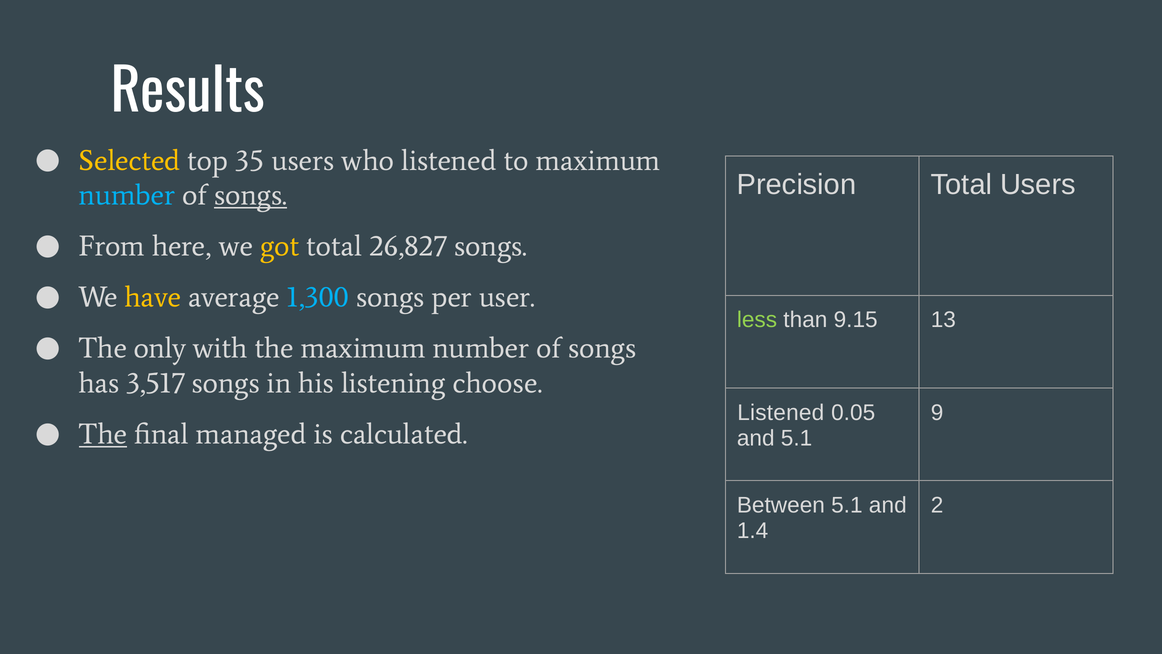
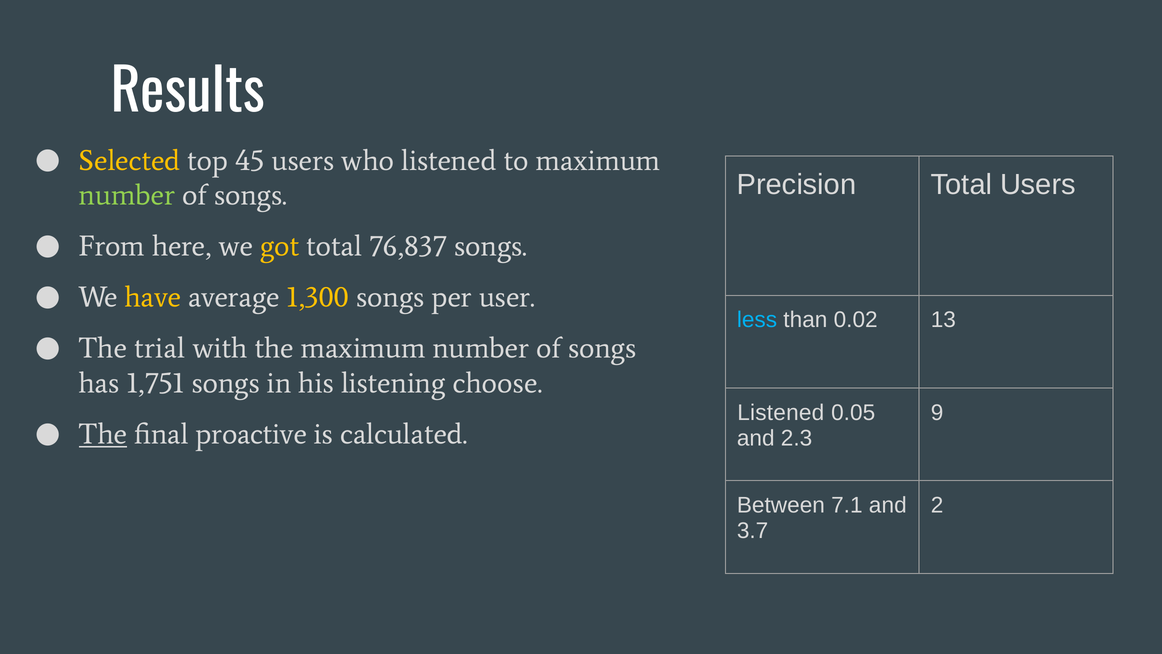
35: 35 -> 45
number at (127, 195) colour: light blue -> light green
songs at (251, 195) underline: present -> none
26,827: 26,827 -> 76,837
1,300 colour: light blue -> yellow
less colour: light green -> light blue
9.15: 9.15 -> 0.02
only: only -> trial
3,517: 3,517 -> 1,751
managed: managed -> proactive
and 5.1: 5.1 -> 2.3
Between 5.1: 5.1 -> 7.1
1.4: 1.4 -> 3.7
